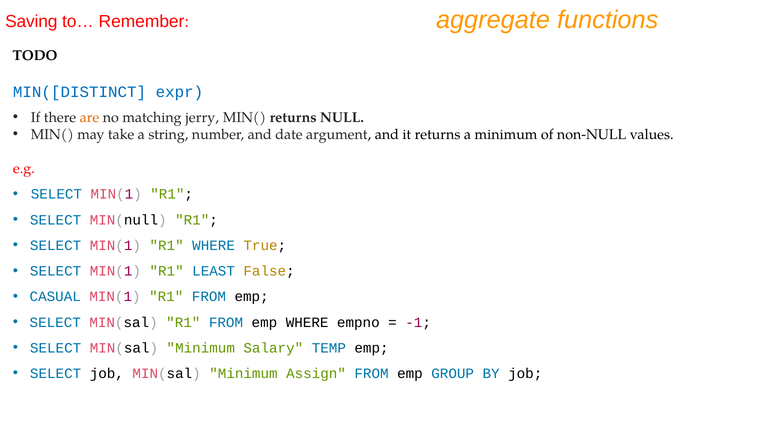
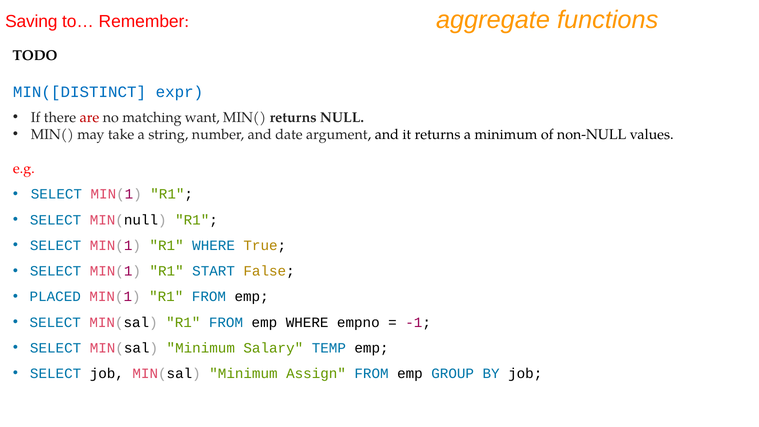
are colour: orange -> red
jerry: jerry -> want
LEAST: LEAST -> START
CASUAL: CASUAL -> PLACED
